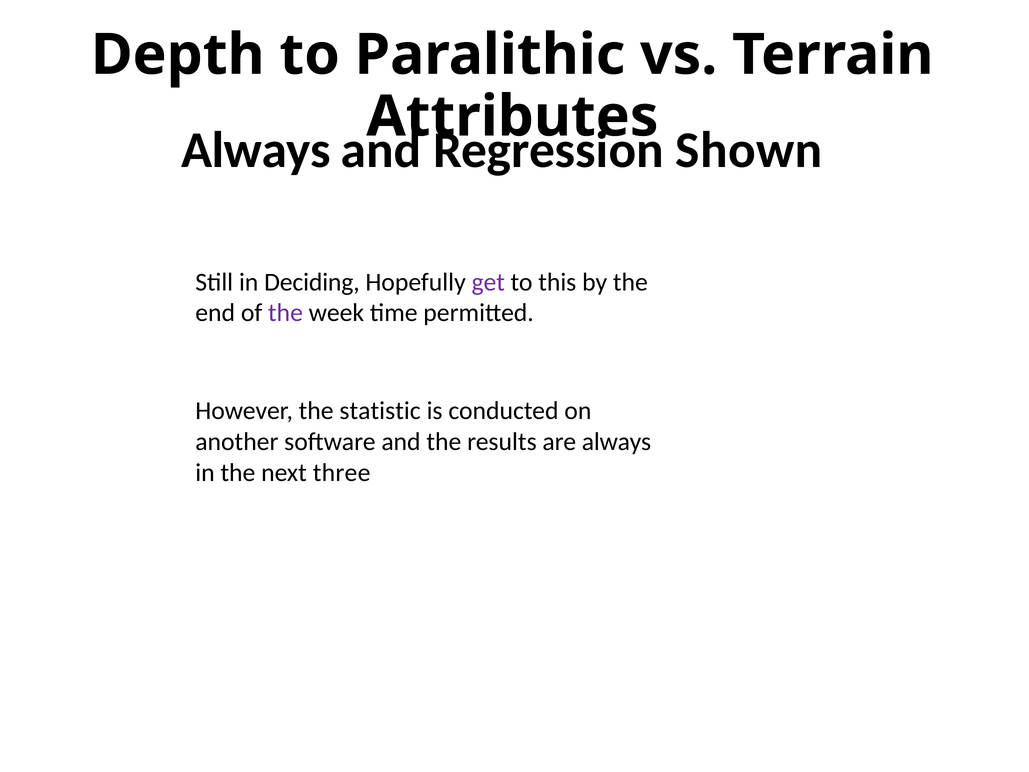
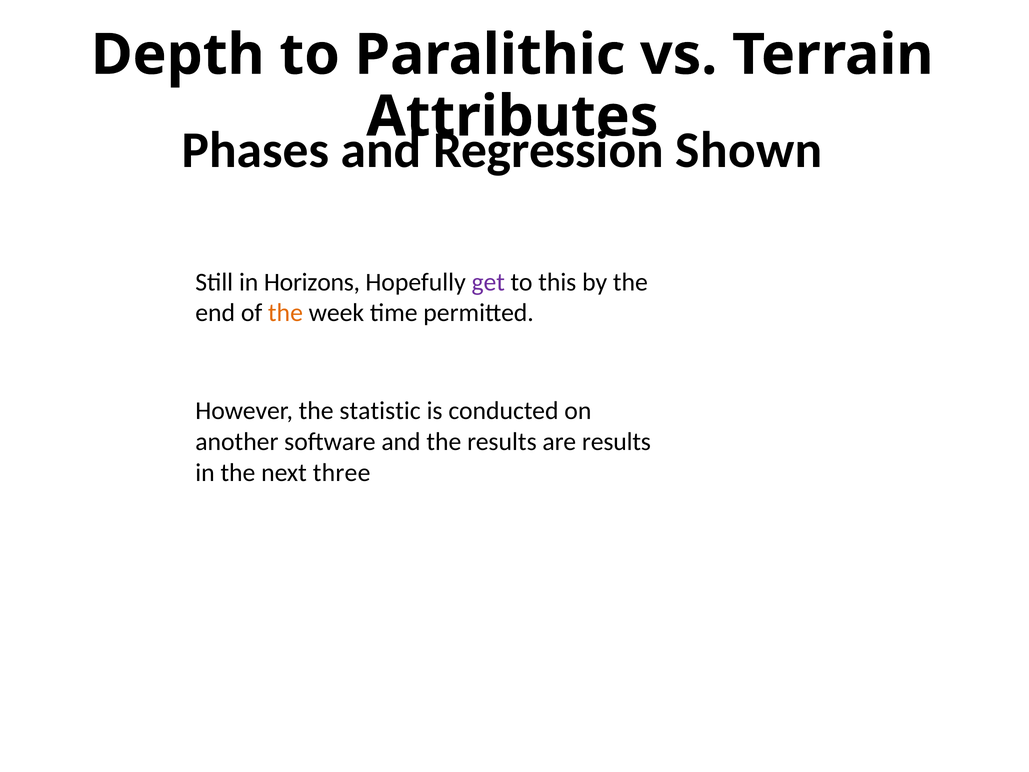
Always at (256, 150): Always -> Phases
Deciding: Deciding -> Horizons
the at (285, 313) colour: purple -> orange
are always: always -> results
